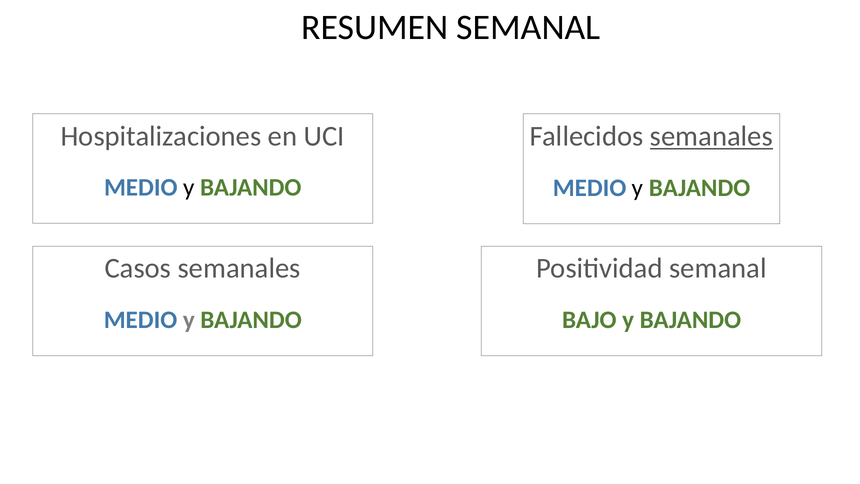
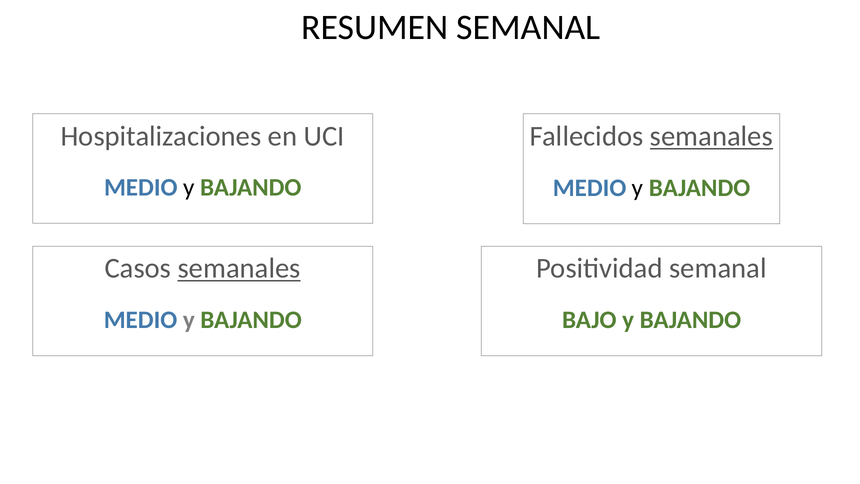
semanales at (239, 268) underline: none -> present
